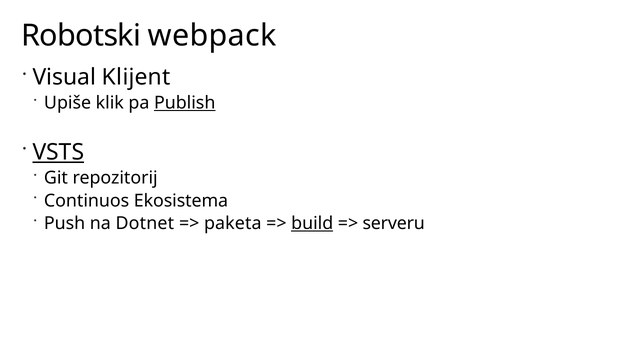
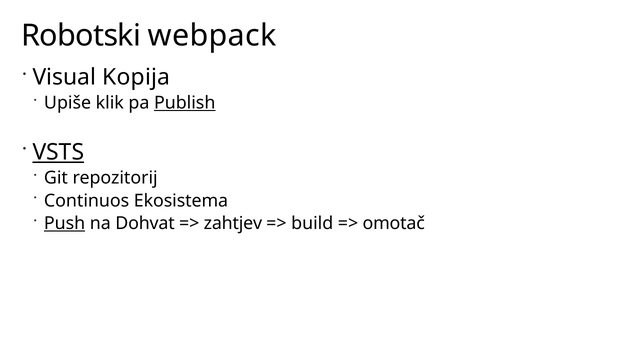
Klijent: Klijent -> Kopija
Push underline: none -> present
Dotnet: Dotnet -> Dohvat
paketa: paketa -> zahtjev
build underline: present -> none
serveru: serveru -> omotač
